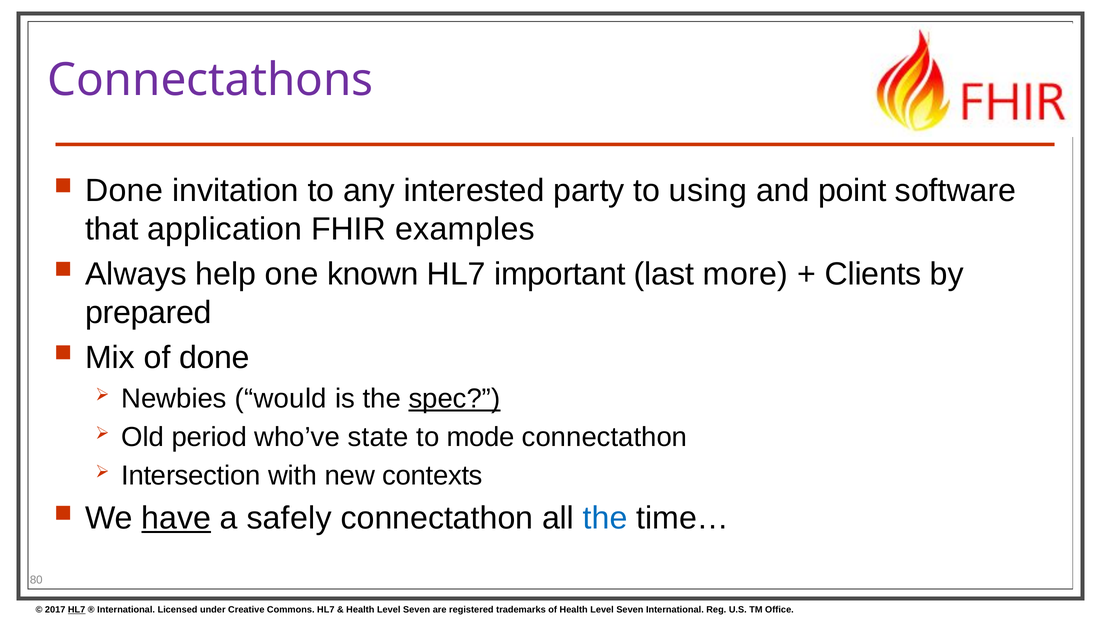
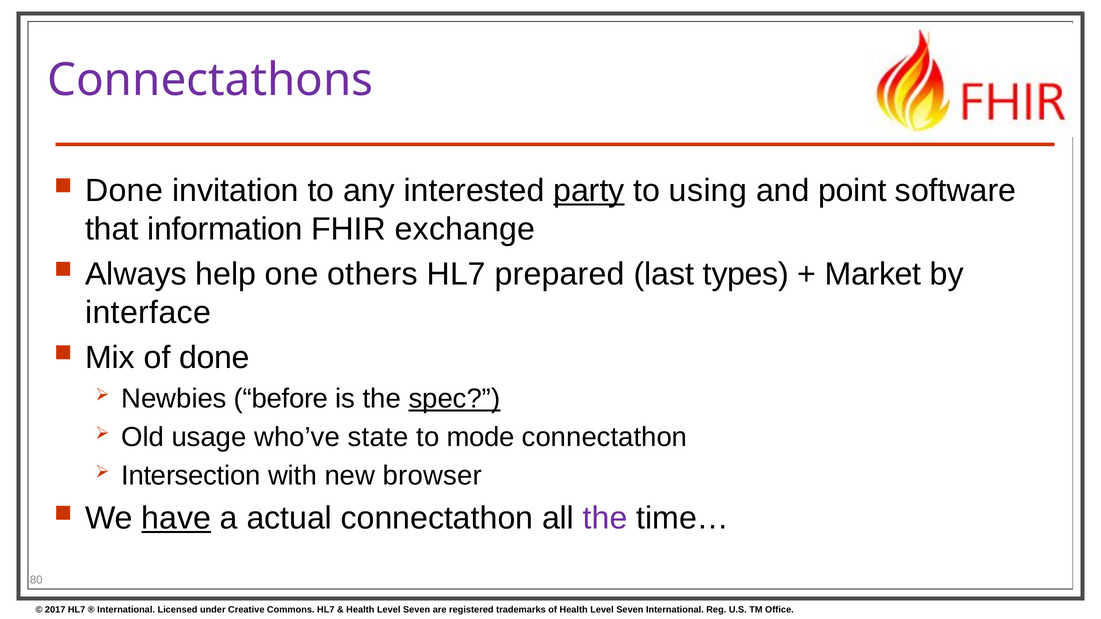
party underline: none -> present
application: application -> information
examples: examples -> exchange
known: known -> others
important: important -> prepared
more: more -> types
Clients: Clients -> Market
prepared: prepared -> interface
would: would -> before
period: period -> usage
contexts: contexts -> browser
safely: safely -> actual
the at (605, 518) colour: blue -> purple
HL7 at (77, 610) underline: present -> none
